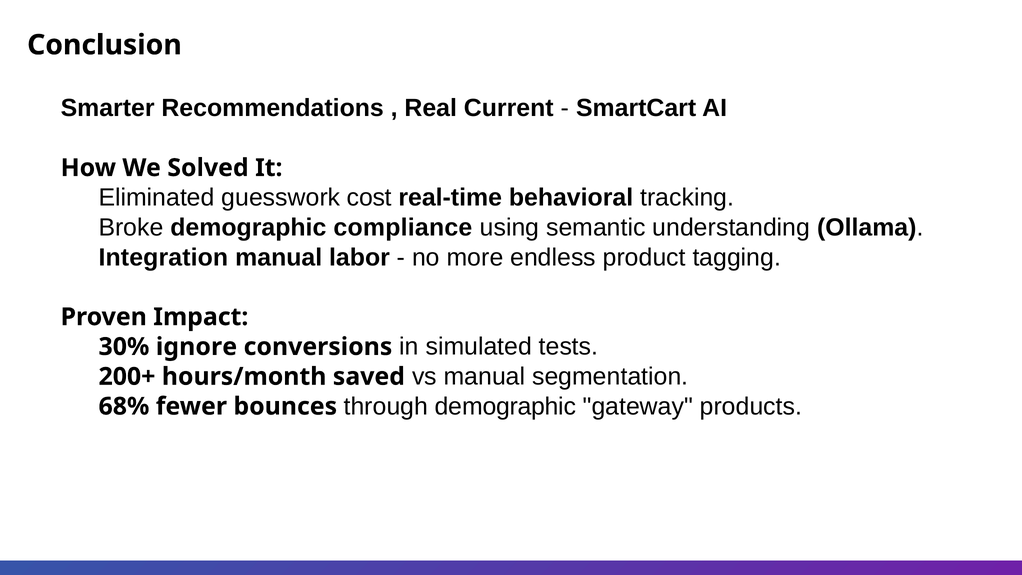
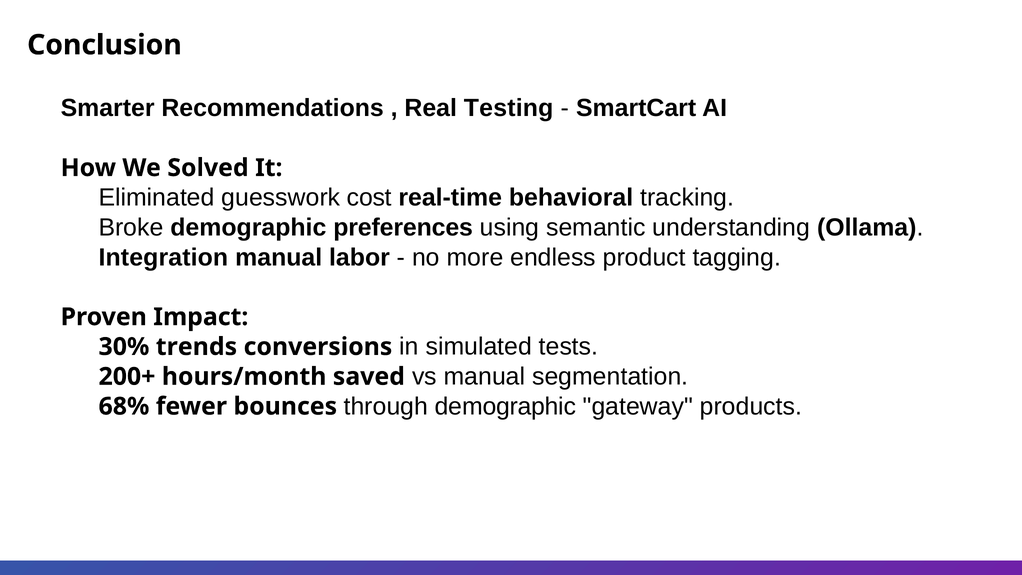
Current: Current -> Testing
compliance: compliance -> preferences
ignore: ignore -> trends
